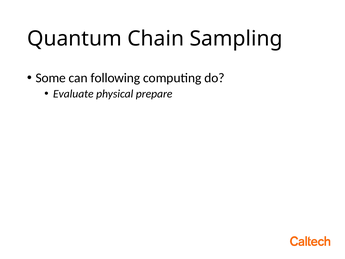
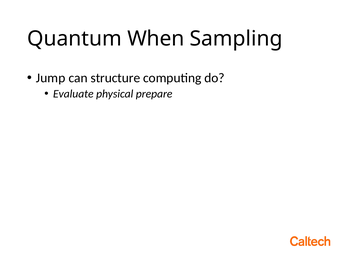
Chain: Chain -> When
Some: Some -> Jump
following: following -> structure
